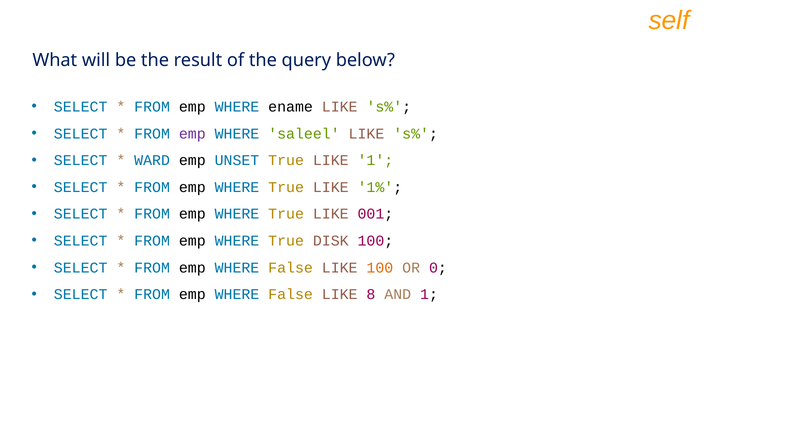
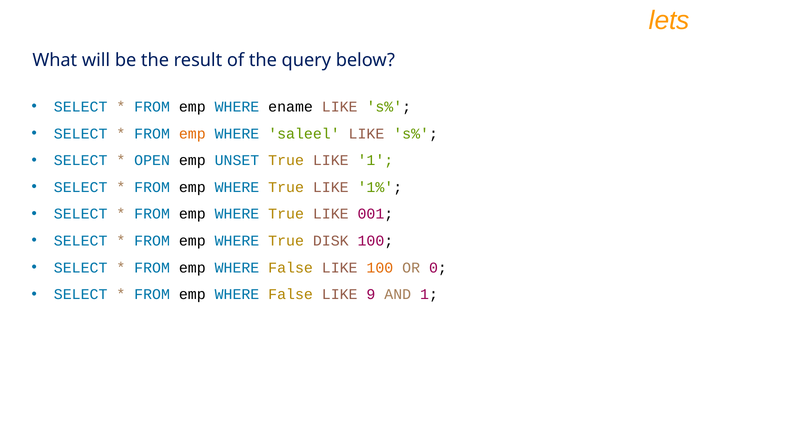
self: self -> lets
emp at (192, 133) colour: purple -> orange
WARD: WARD -> OPEN
8: 8 -> 9
